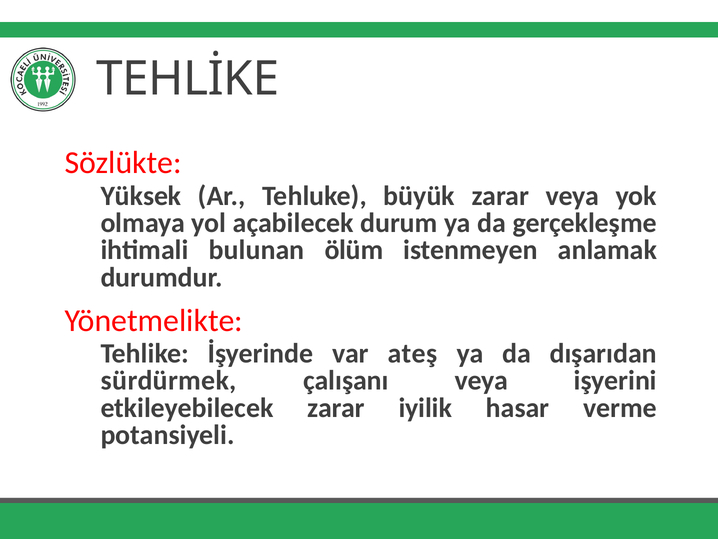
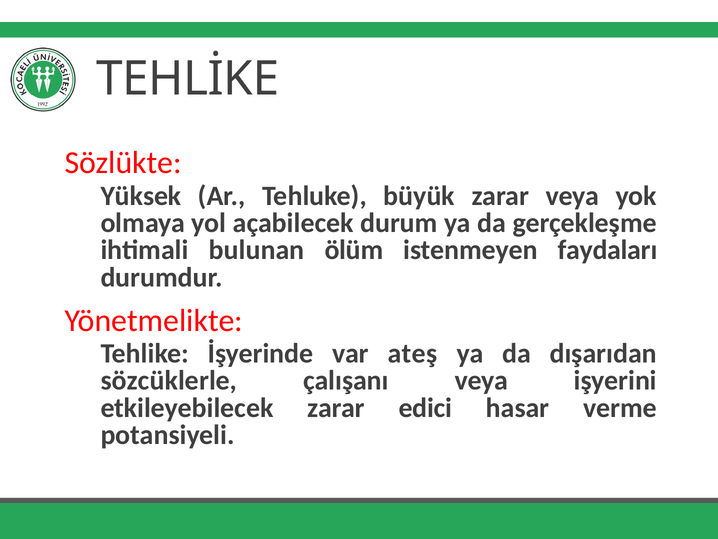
anlamak: anlamak -> faydaları
sürdürmek: sürdürmek -> sözcüklerle
iyilik: iyilik -> edici
